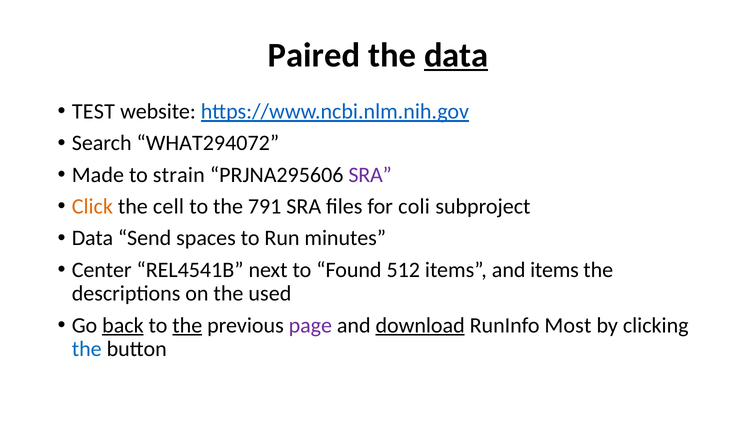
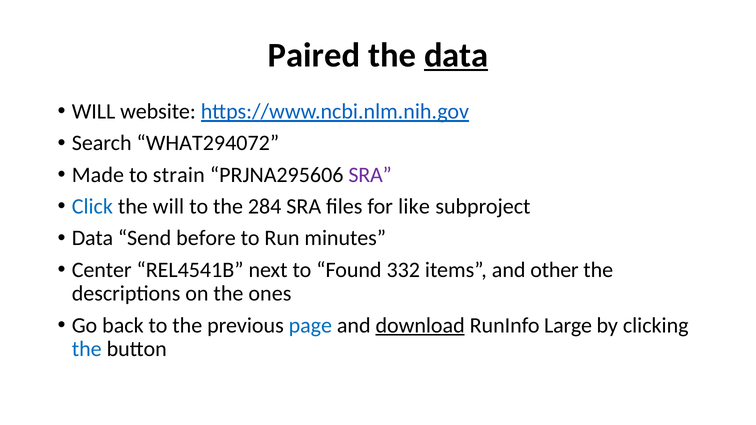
TEST at (93, 111): TEST -> WILL
Click colour: orange -> blue
the cell: cell -> will
791: 791 -> 284
coli: coli -> like
spaces: spaces -> before
512: 512 -> 332
and items: items -> other
used: used -> ones
back underline: present -> none
the at (187, 326) underline: present -> none
page colour: purple -> blue
Most: Most -> Large
